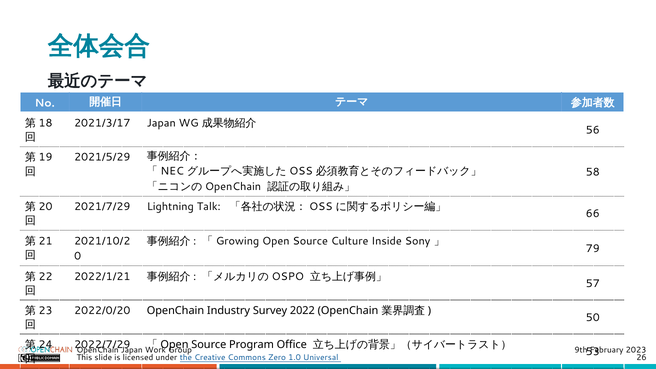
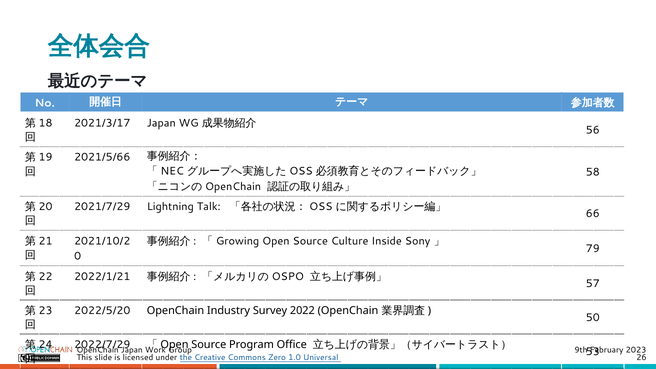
2021/5/29: 2021/5/29 -> 2021/5/66
2022/0/20: 2022/0/20 -> 2022/5/20
